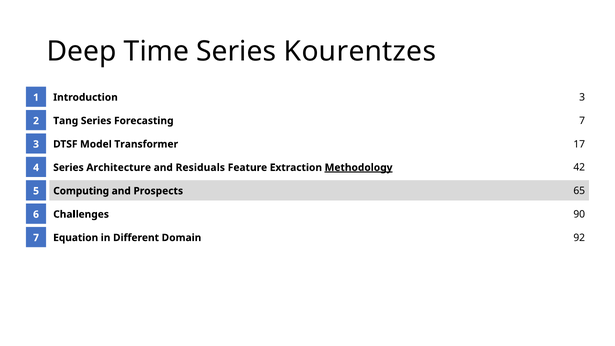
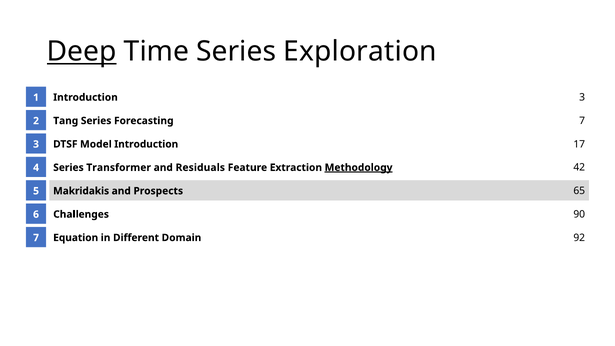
Deep underline: none -> present
Kourentzes: Kourentzes -> Exploration
Model Transformer: Transformer -> Introduction
Architecture: Architecture -> Transformer
Computing: Computing -> Makridakis
